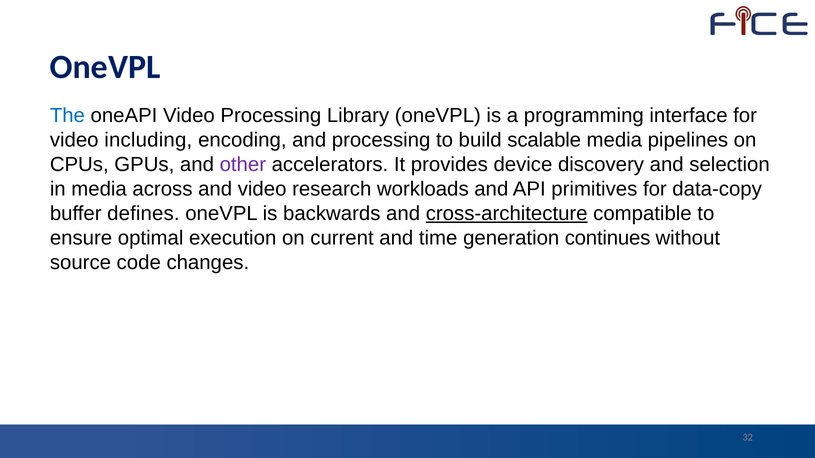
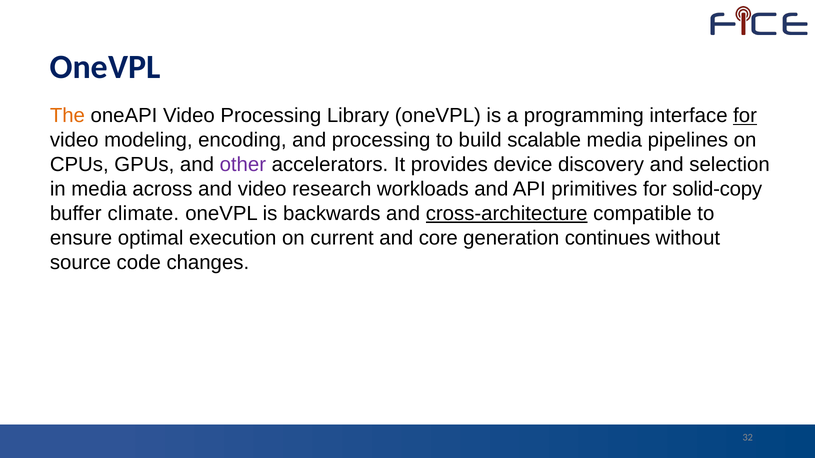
The colour: blue -> orange
for at (745, 116) underline: none -> present
including: including -> modeling
data-copy: data-copy -> solid-copy
defines: defines -> climate
time: time -> core
